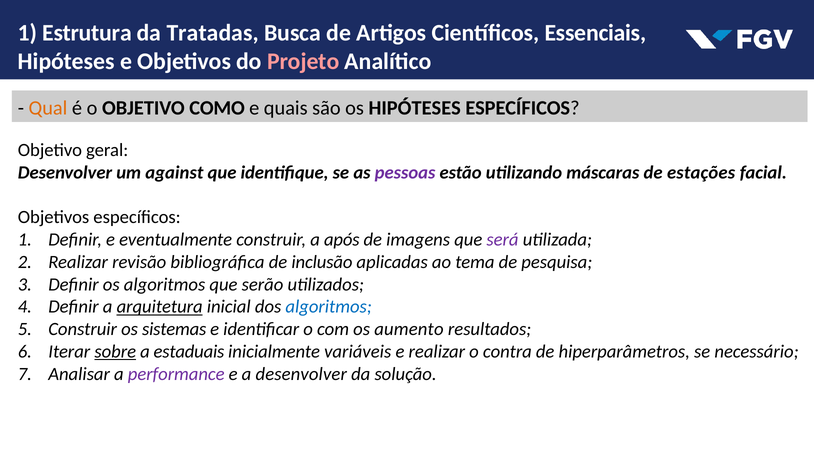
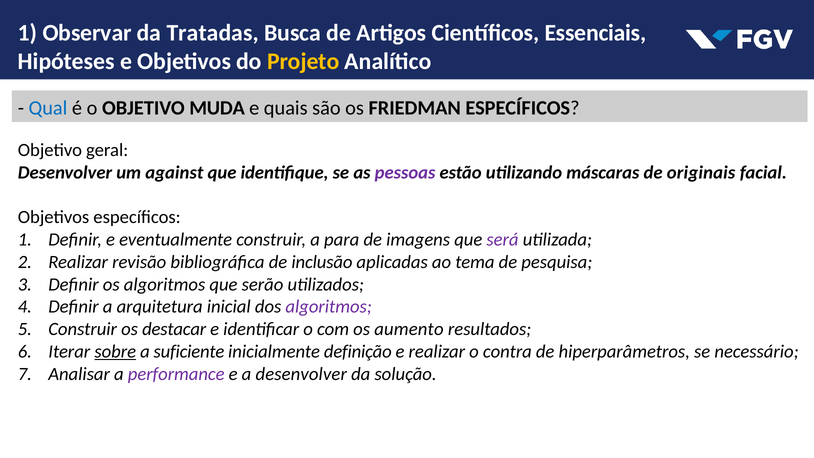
Estrutura: Estrutura -> Observar
Projeto colour: pink -> yellow
Qual colour: orange -> blue
COMO: COMO -> MUDA
os HIPÓTESES: HIPÓTESES -> FRIEDMAN
estações: estações -> originais
após: após -> para
arquitetura underline: present -> none
algoritmos at (329, 307) colour: blue -> purple
sistemas: sistemas -> destacar
estaduais: estaduais -> suficiente
variáveis: variáveis -> definição
